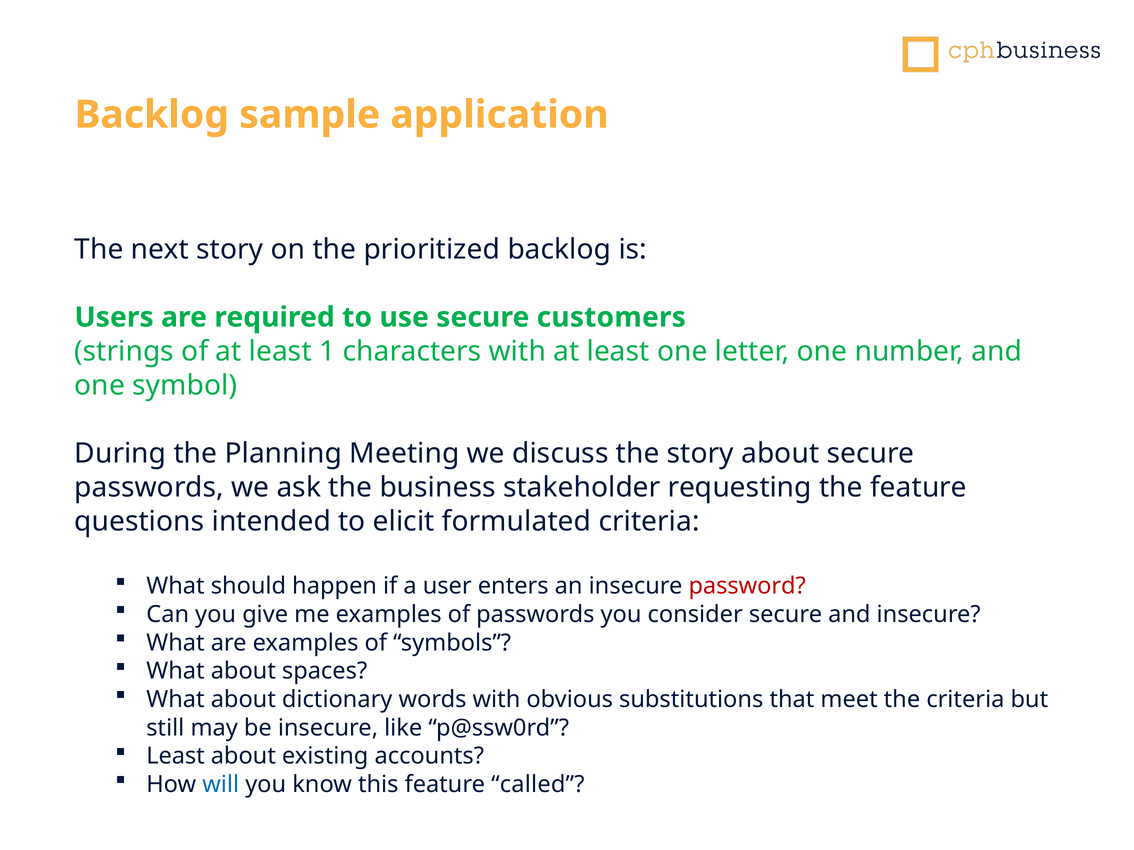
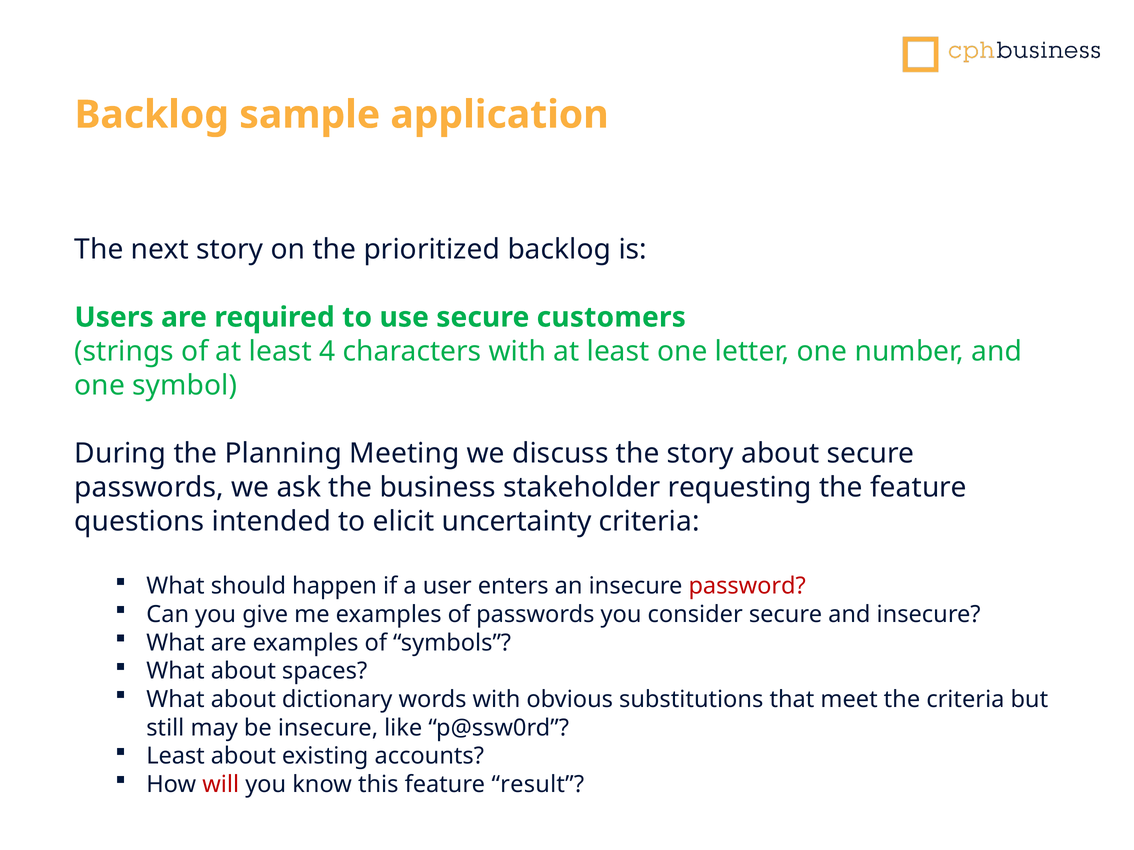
1: 1 -> 4
formulated: formulated -> uncertainty
will colour: blue -> red
called: called -> result
